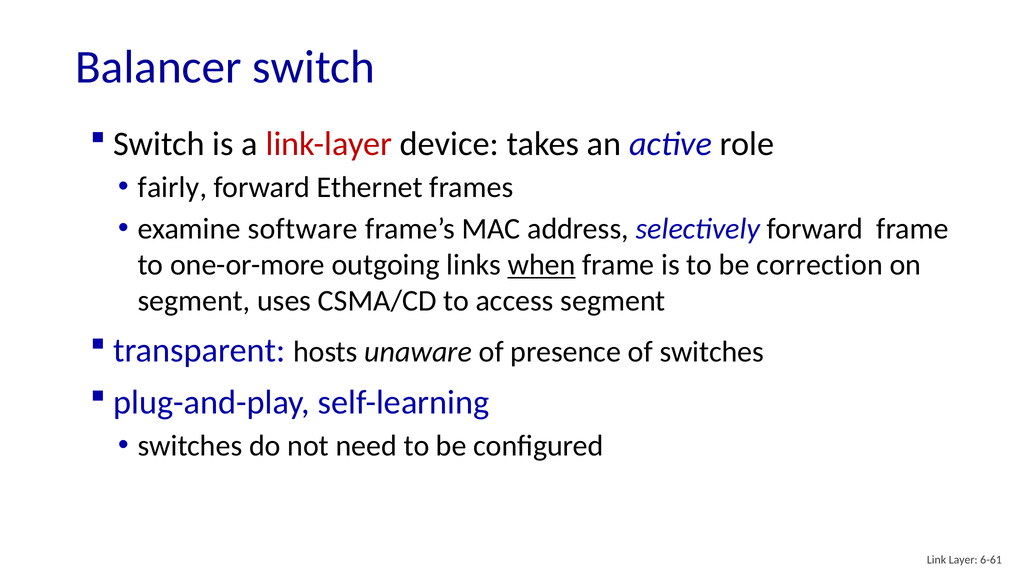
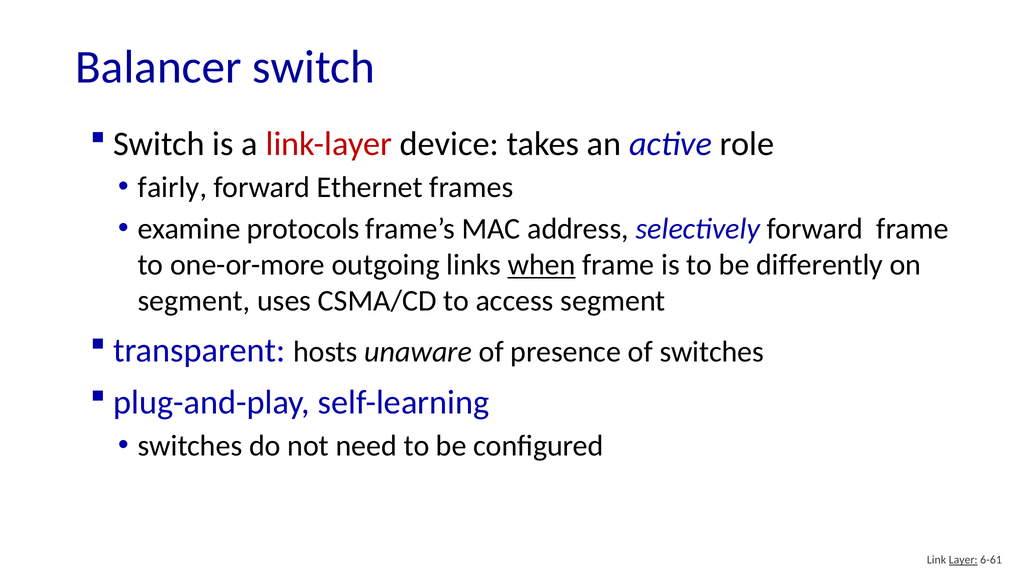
software: software -> protocols
correction: correction -> differently
Layer underline: none -> present
